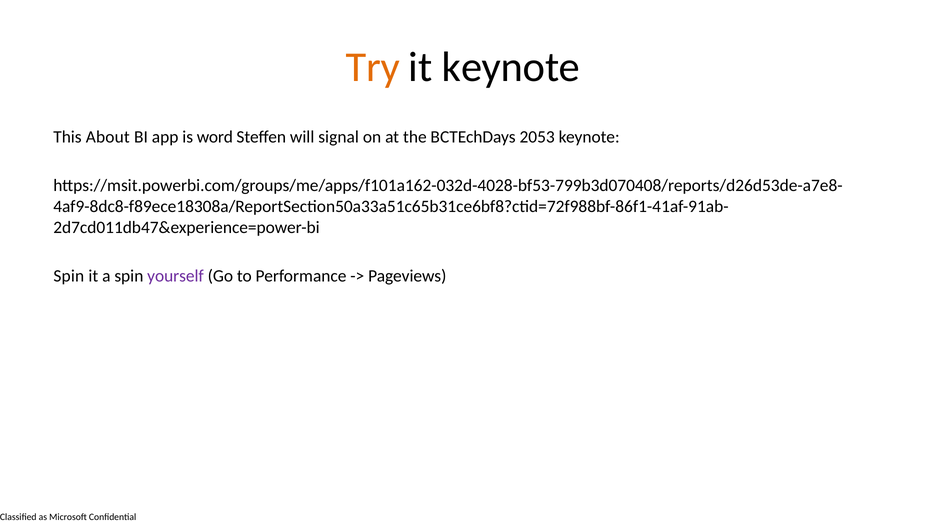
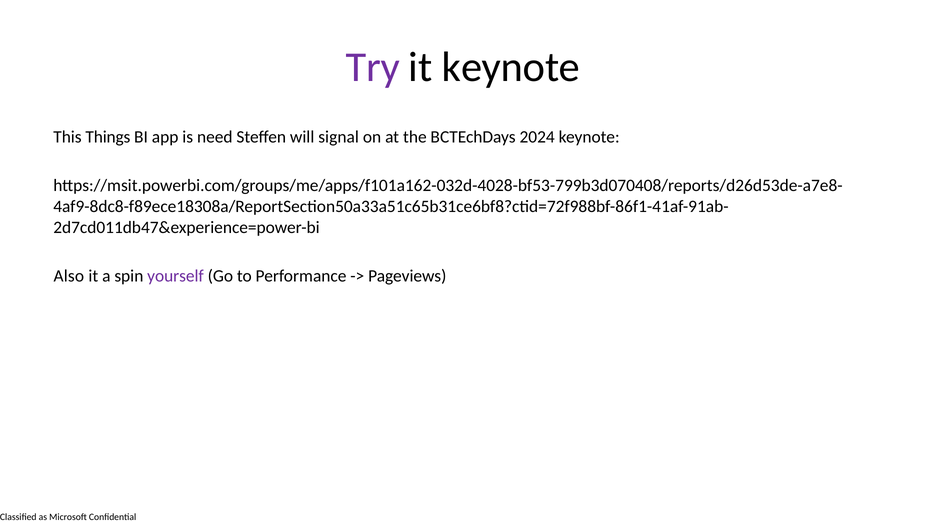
Try colour: orange -> purple
About: About -> Things
word: word -> need
2053: 2053 -> 2024
Spin at (69, 276): Spin -> Also
